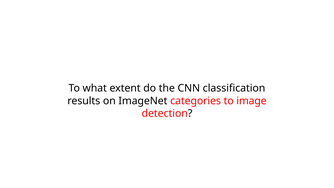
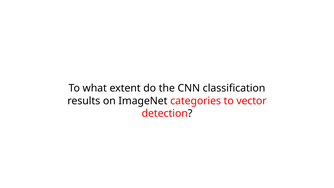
image: image -> vector
